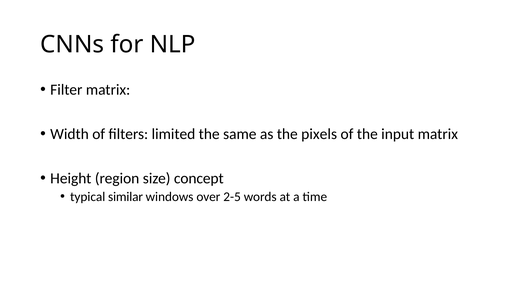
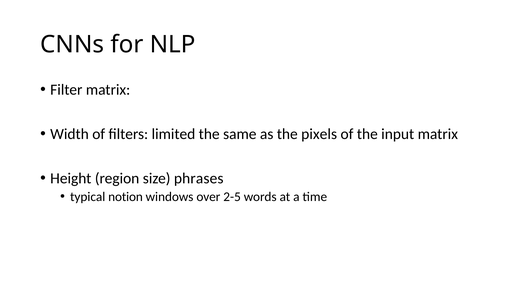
concept: concept -> phrases
similar: similar -> notion
